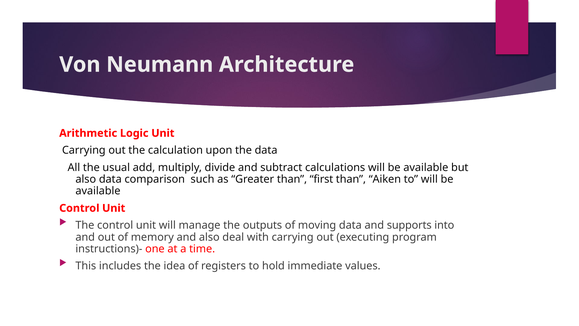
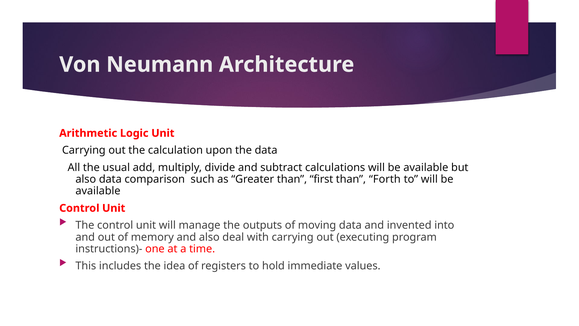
Aiken: Aiken -> Forth
supports: supports -> invented
